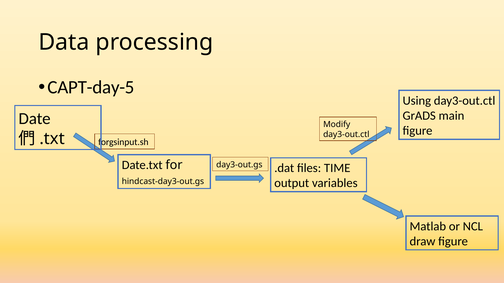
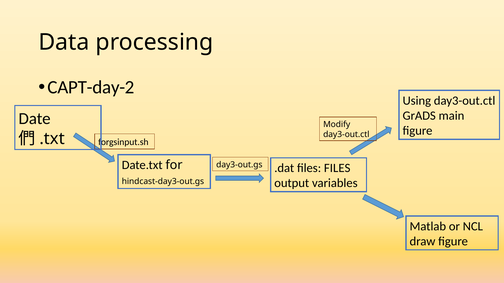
CAPT-day-5: CAPT-day-5 -> CAPT-day-2
files TIME: TIME -> FILES
